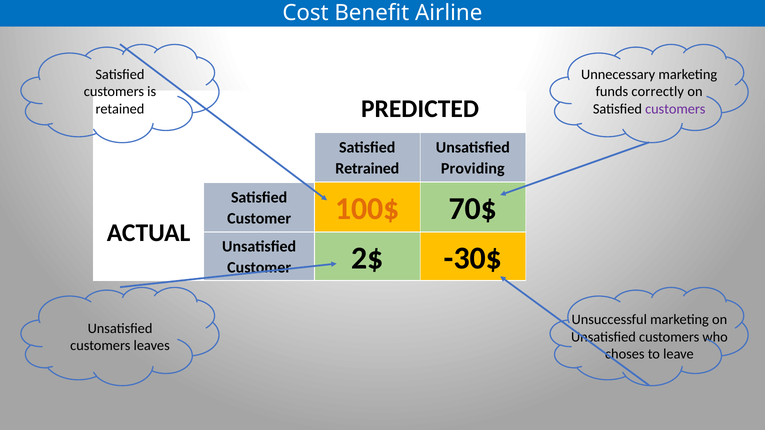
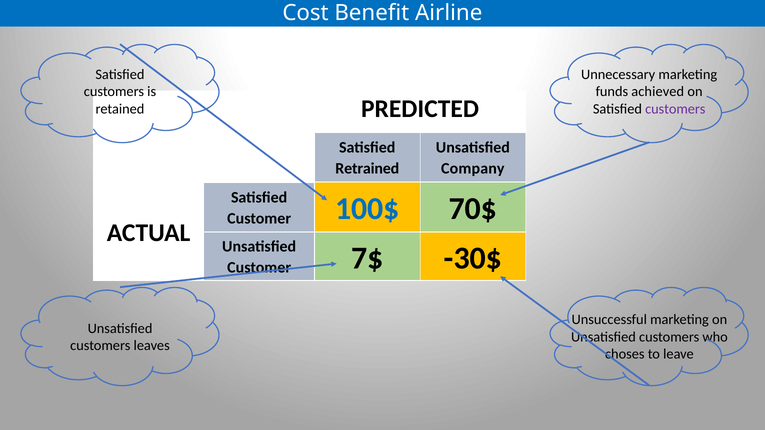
correctly: correctly -> achieved
Providing: Providing -> Company
100$ colour: orange -> blue
2$: 2$ -> 7$
